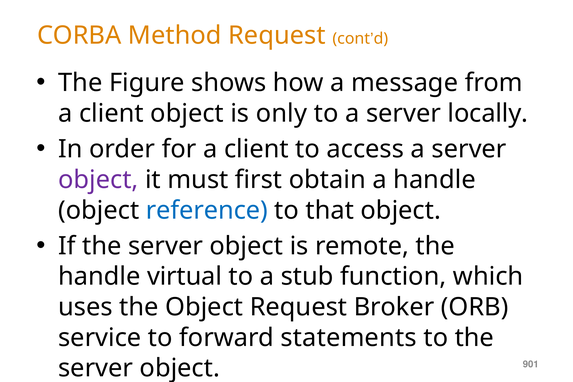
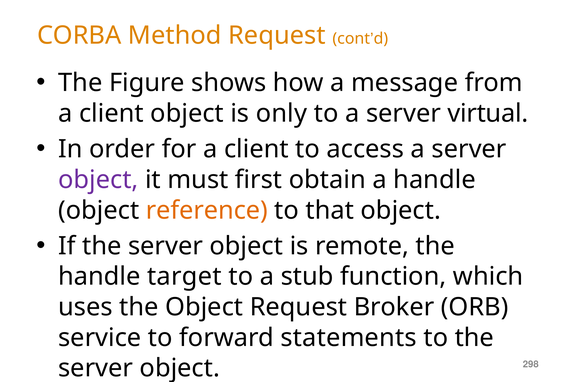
locally: locally -> virtual
reference colour: blue -> orange
virtual: virtual -> target
901: 901 -> 298
